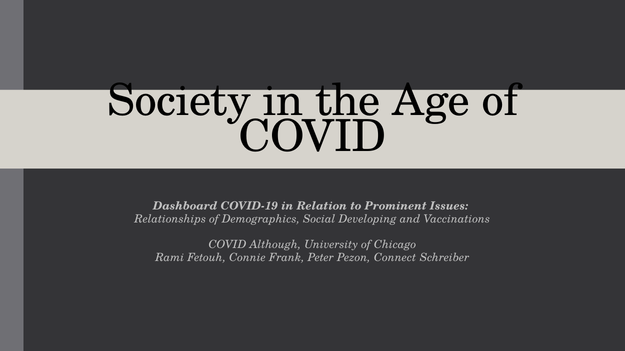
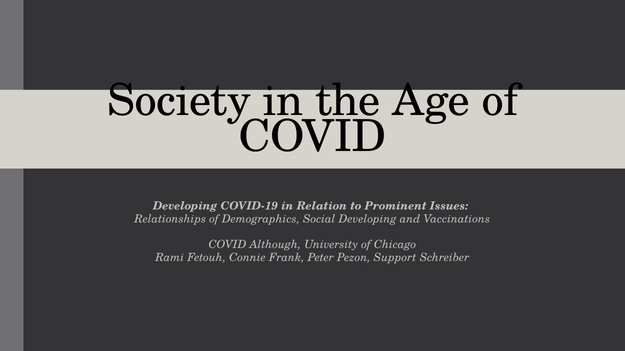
Dashboard at (185, 207): Dashboard -> Developing
Connect: Connect -> Support
